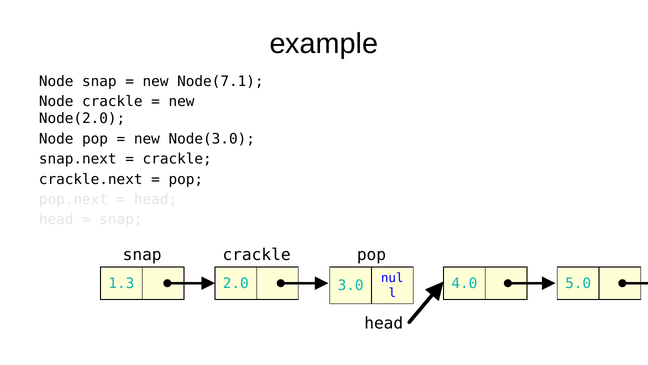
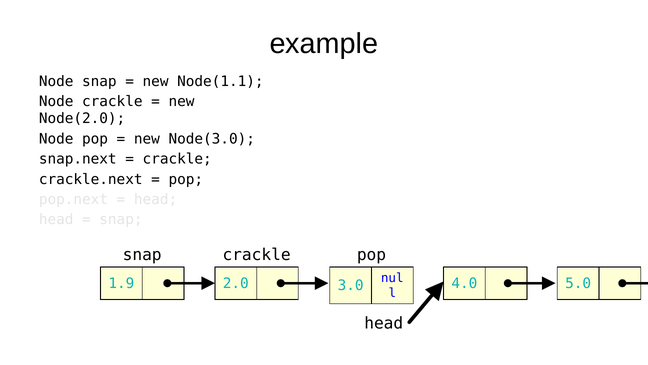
Node(7.1: Node(7.1 -> Node(1.1
1.3: 1.3 -> 1.9
